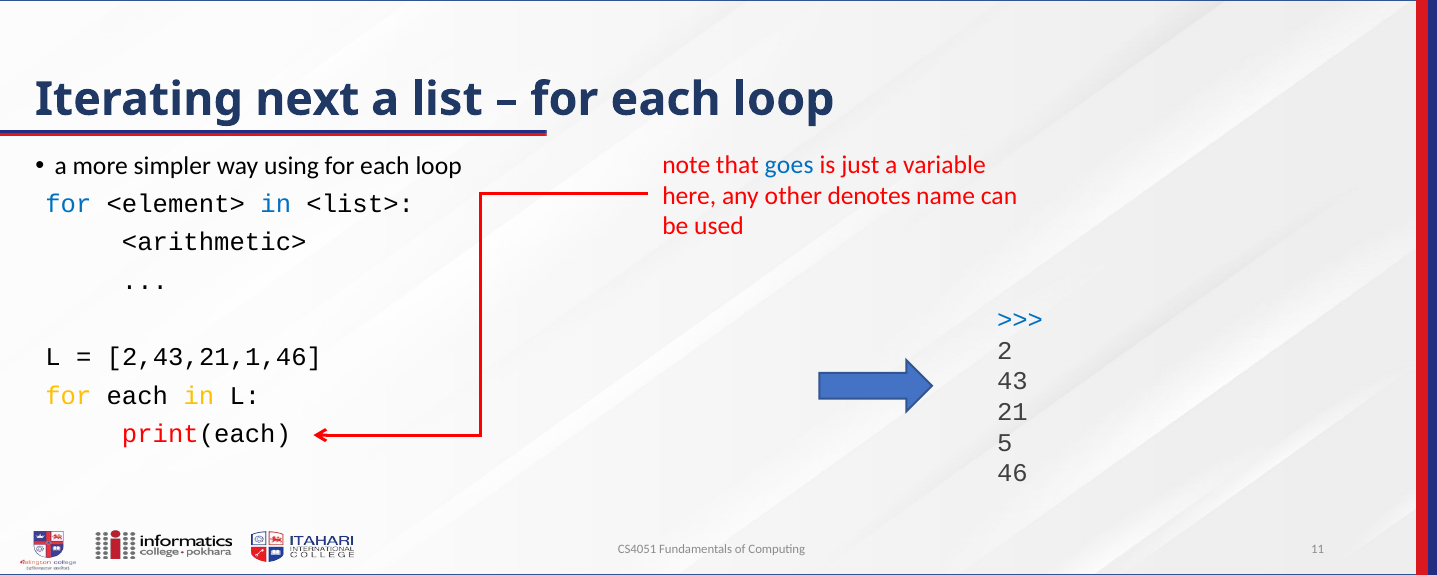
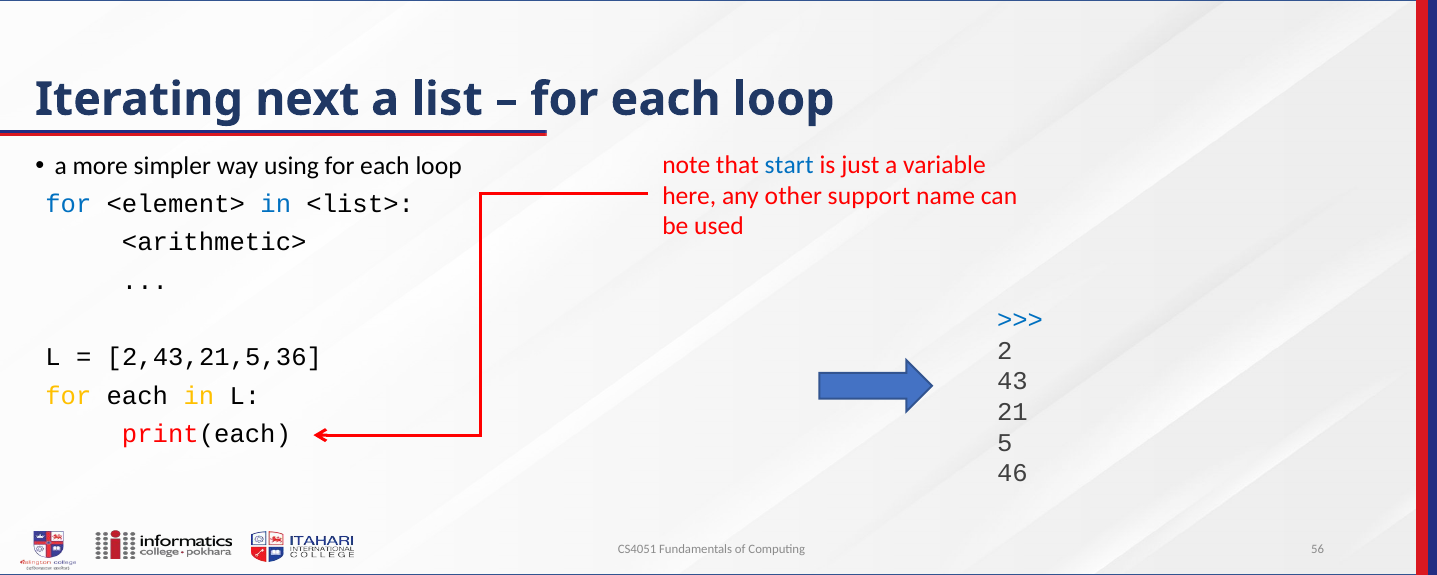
goes: goes -> start
denotes: denotes -> support
2,43,21,1,46: 2,43,21,1,46 -> 2,43,21,5,36
11: 11 -> 56
